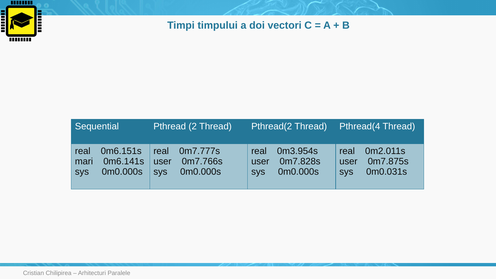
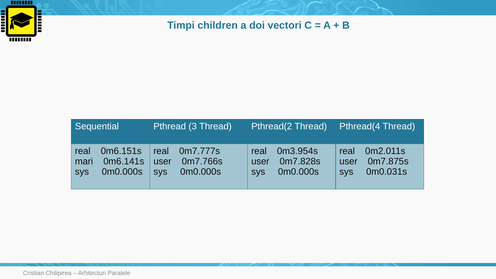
timpului: timpului -> children
2: 2 -> 3
